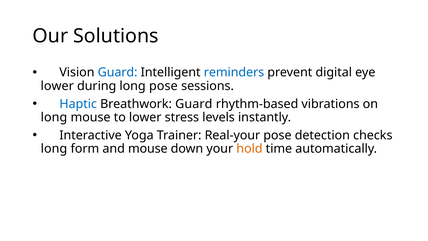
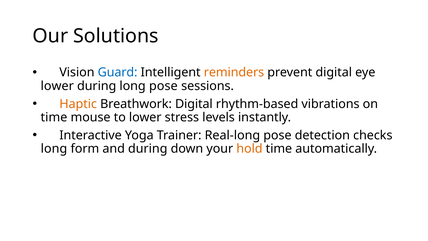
reminders colour: blue -> orange
Haptic colour: blue -> orange
Breathwork Guard: Guard -> Digital
long at (54, 117): long -> time
Real-your: Real-your -> Real-long
and mouse: mouse -> during
